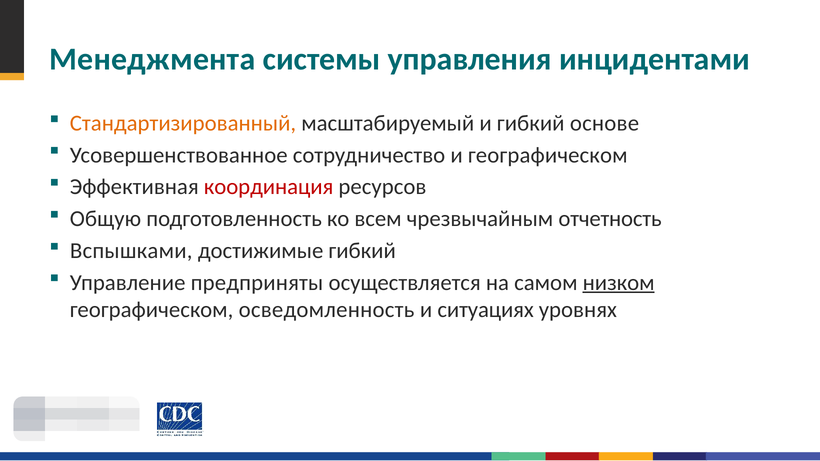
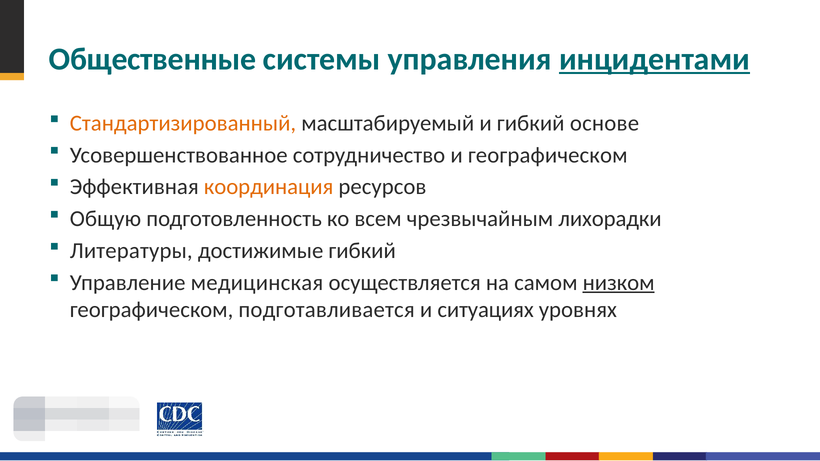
Менеджмента: Менеджмента -> Общественные
инцидентами underline: none -> present
координация colour: red -> orange
отчетность: отчетность -> лихорадки
Вспышками: Вспышками -> Литературы
предприняты: предприняты -> медицинская
осведомленность: осведомленность -> подготавливается
